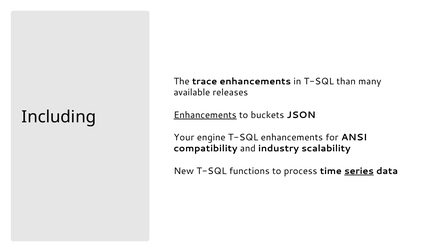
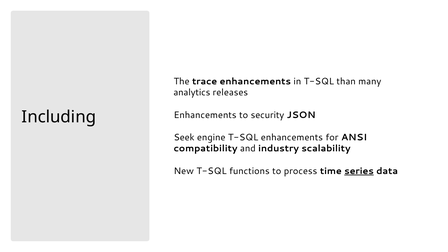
available: available -> analytics
Enhancements at (205, 115) underline: present -> none
buckets: buckets -> security
Your: Your -> Seek
